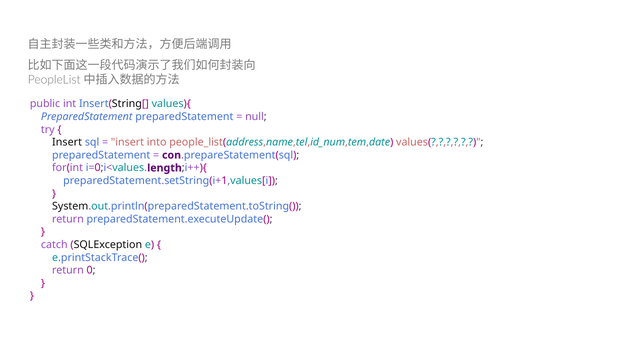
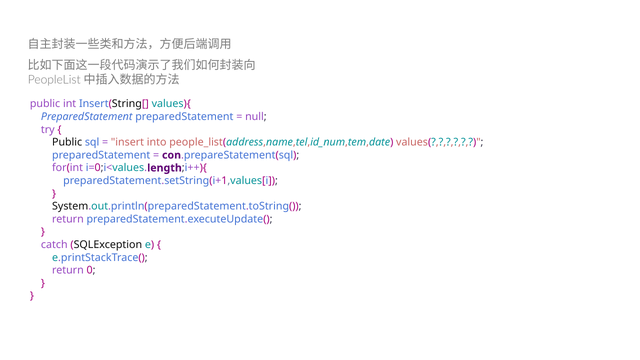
Insert at (67, 142): Insert -> Public
